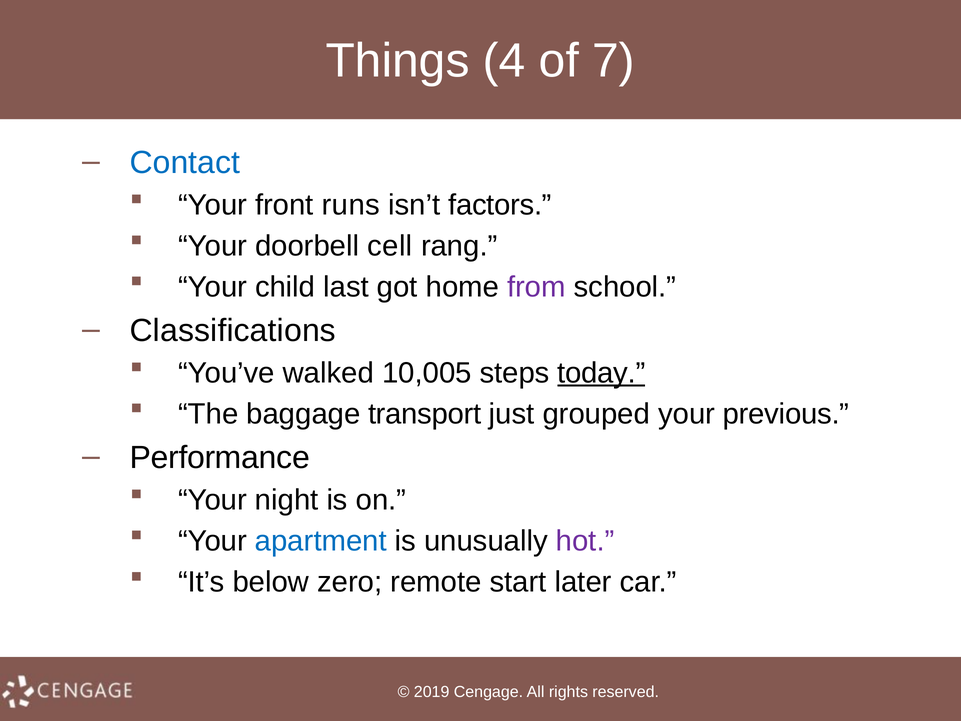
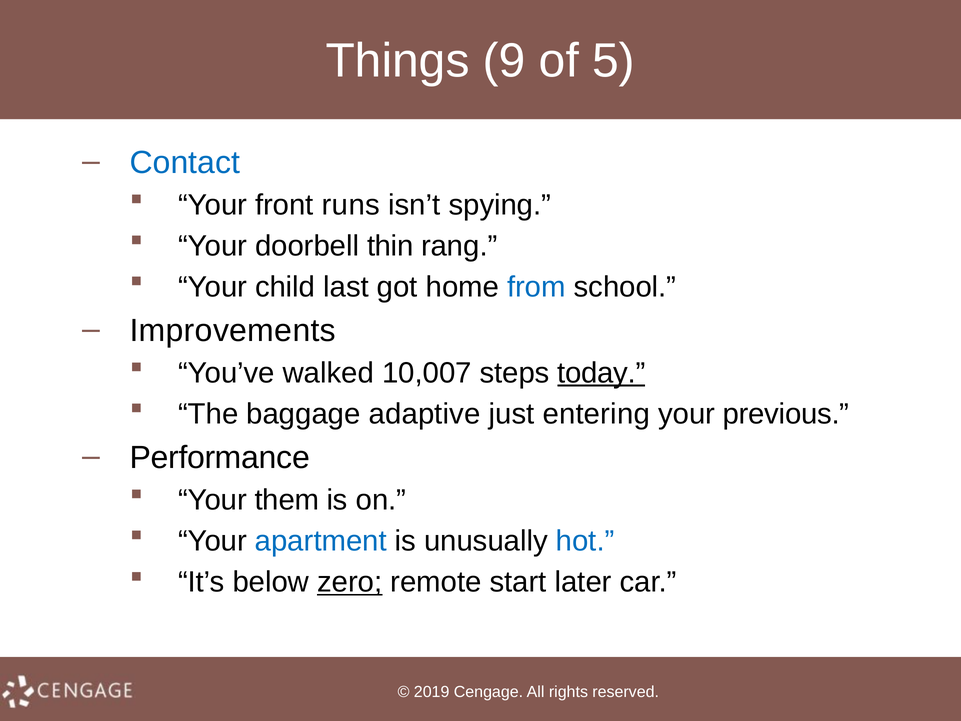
4: 4 -> 9
7: 7 -> 5
factors: factors -> spying
cell: cell -> thin
from colour: purple -> blue
Classifications: Classifications -> Improvements
10,005: 10,005 -> 10,007
transport: transport -> adaptive
grouped: grouped -> entering
night: night -> them
hot colour: purple -> blue
zero underline: none -> present
